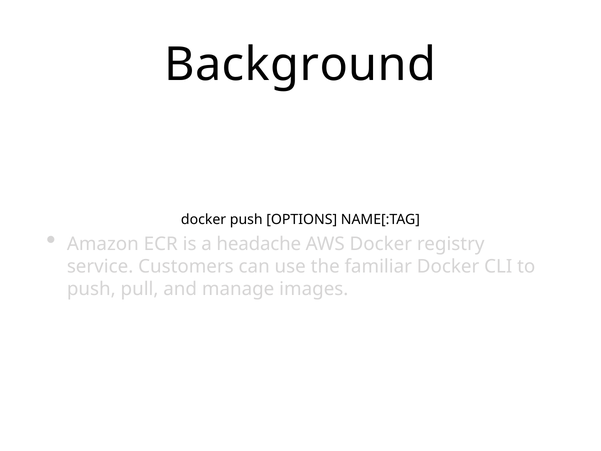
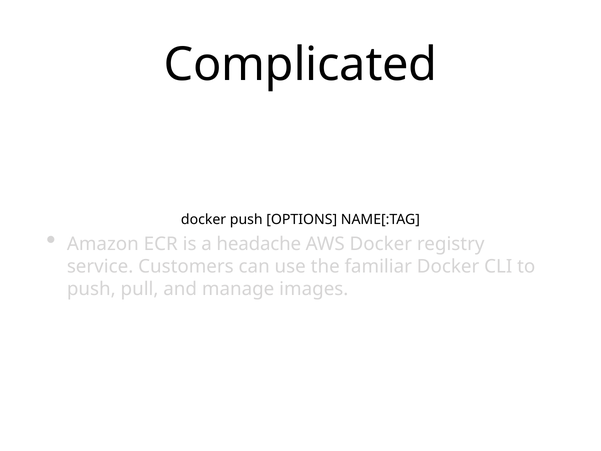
Background: Background -> Complicated
